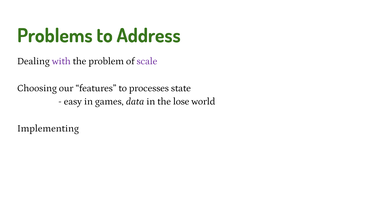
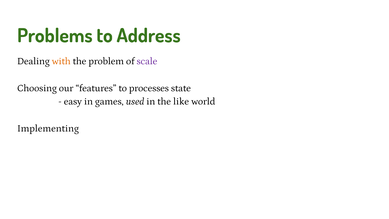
with colour: purple -> orange
data: data -> used
lose: lose -> like
